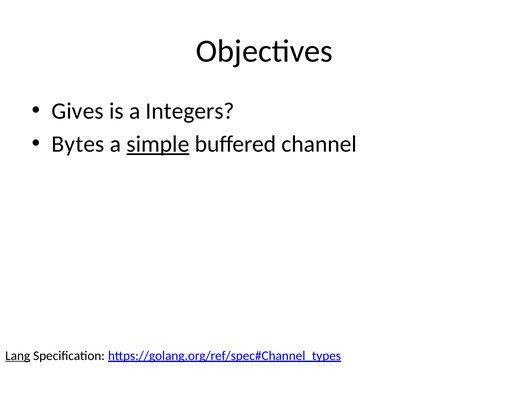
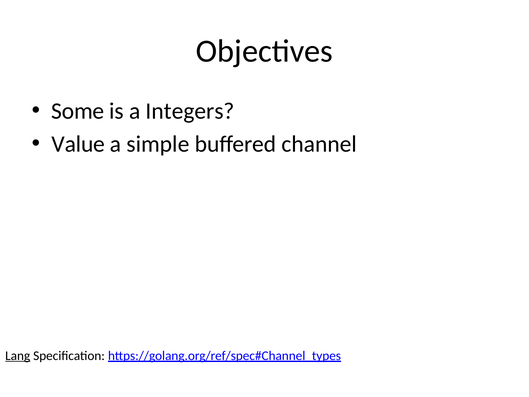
Gives: Gives -> Some
Bytes: Bytes -> Value
simple underline: present -> none
